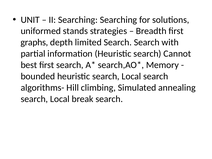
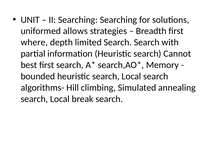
stands: stands -> allows
graphs: graphs -> where
